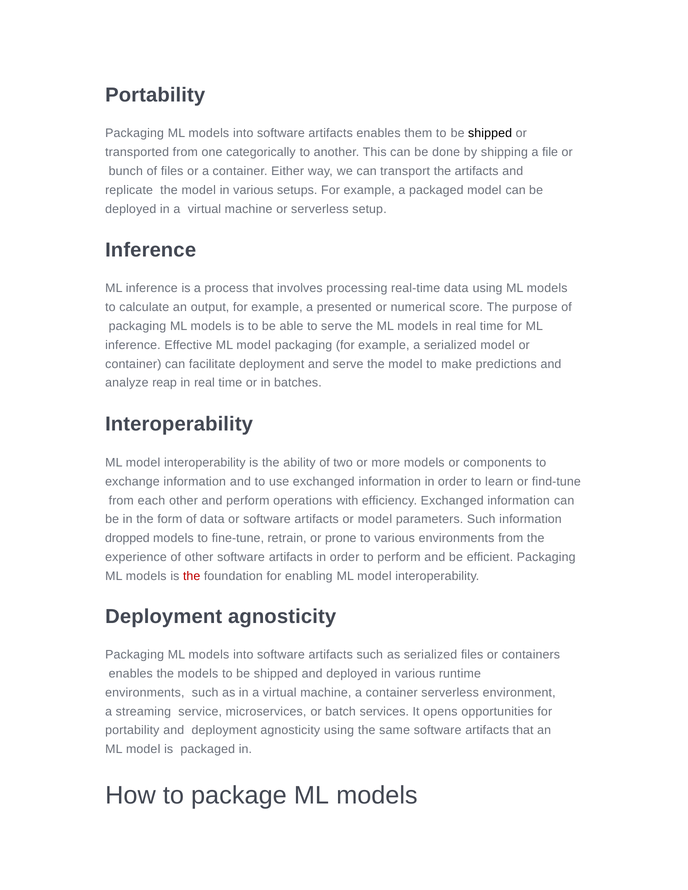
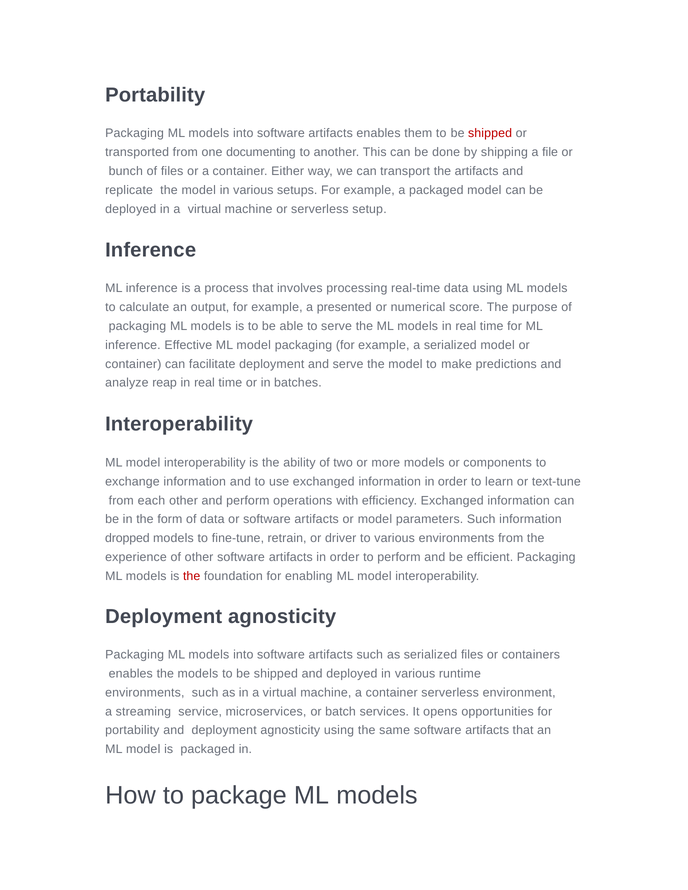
shipped at (490, 133) colour: black -> red
categorically: categorically -> documenting
find-tune: find-tune -> text-tune
prone: prone -> driver
